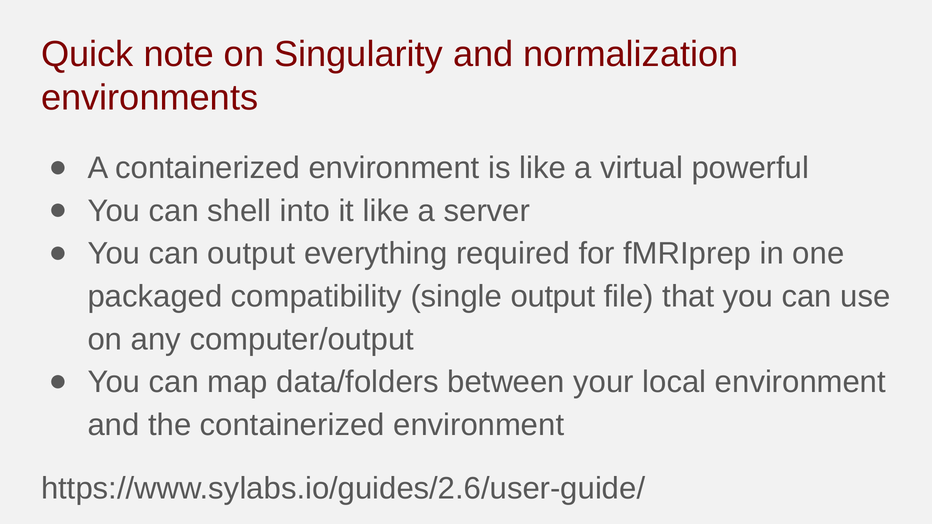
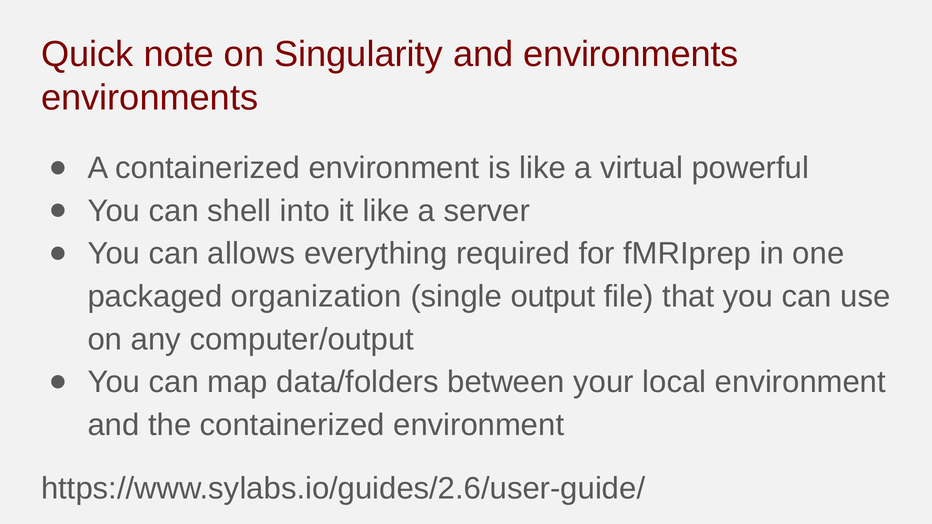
and normalization: normalization -> environments
can output: output -> allows
compatibility: compatibility -> organization
